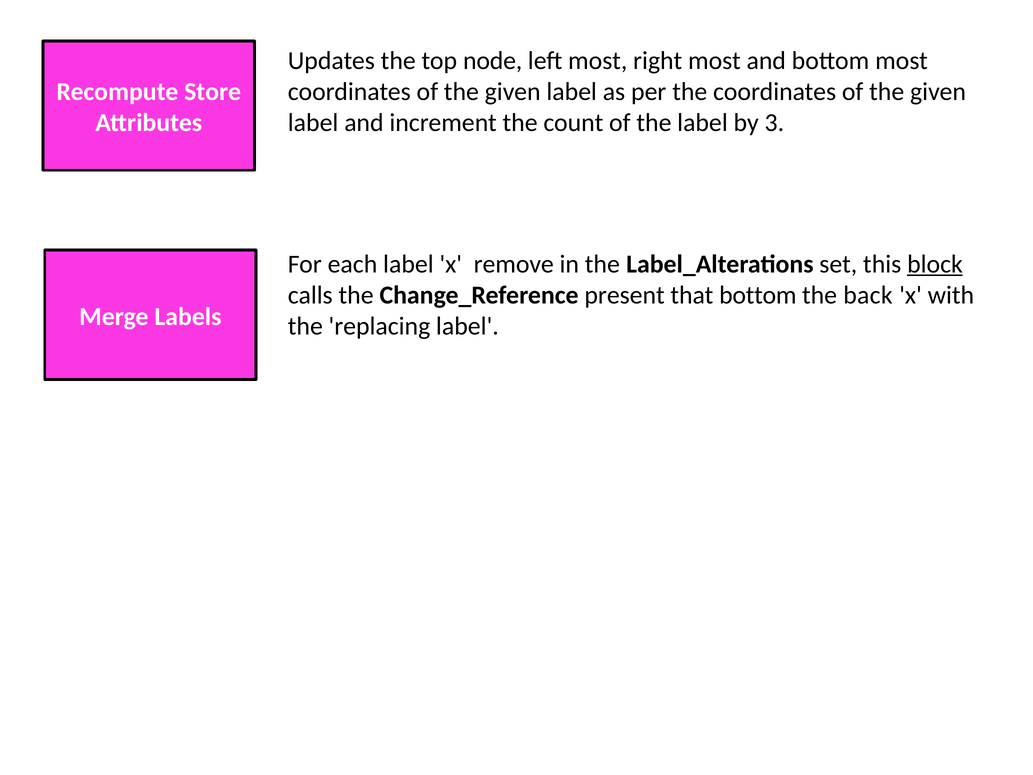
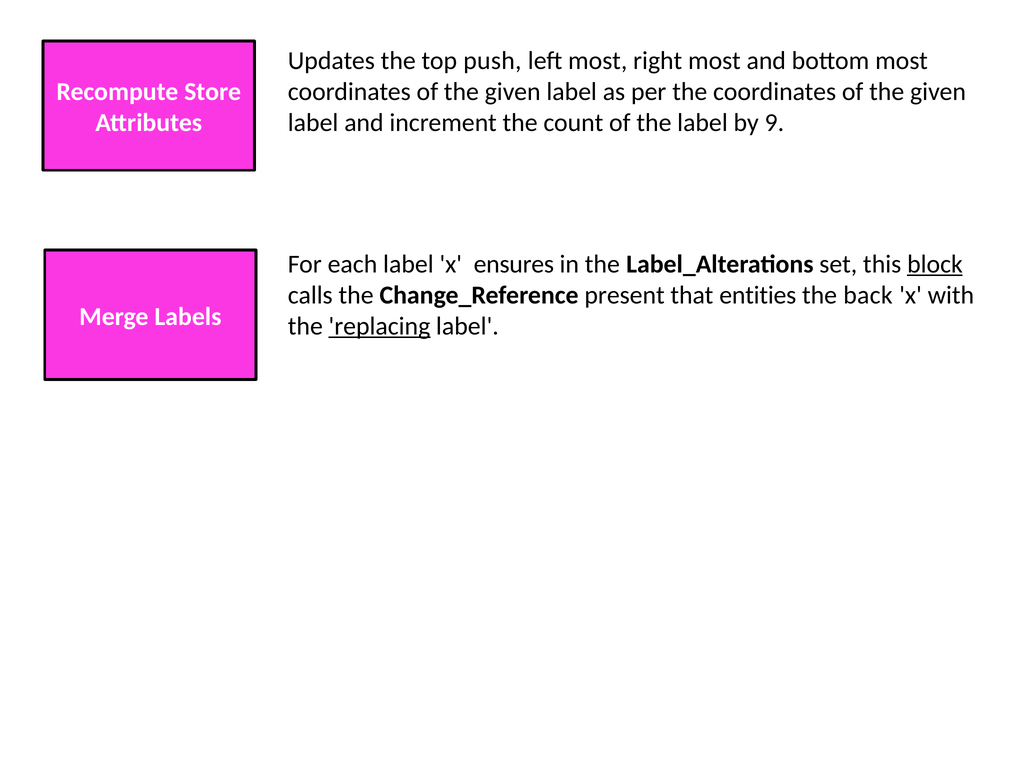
node: node -> push
3: 3 -> 9
remove: remove -> ensures
that bottom: bottom -> entities
replacing underline: none -> present
